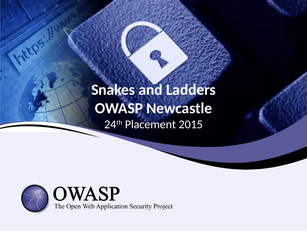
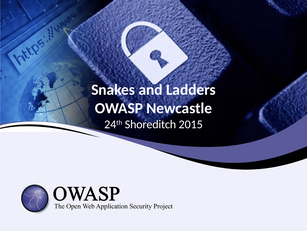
Placement: Placement -> Shoreditch
